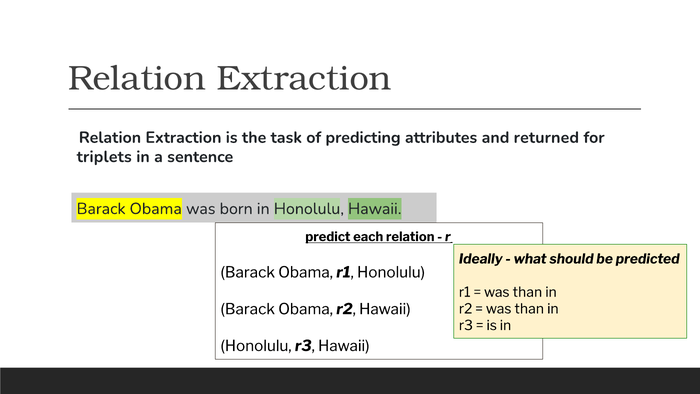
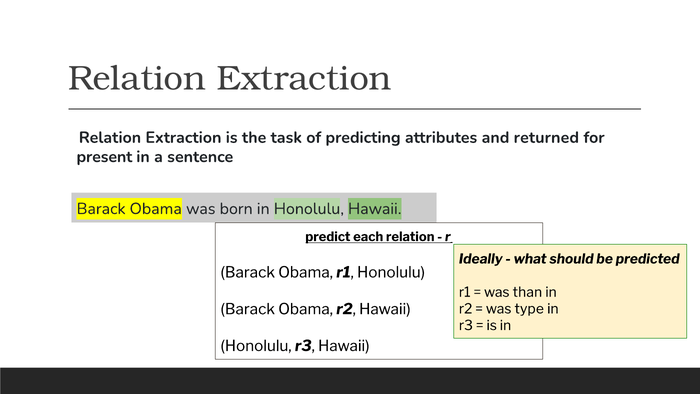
triplets: triplets -> present
than at (529, 309): than -> type
